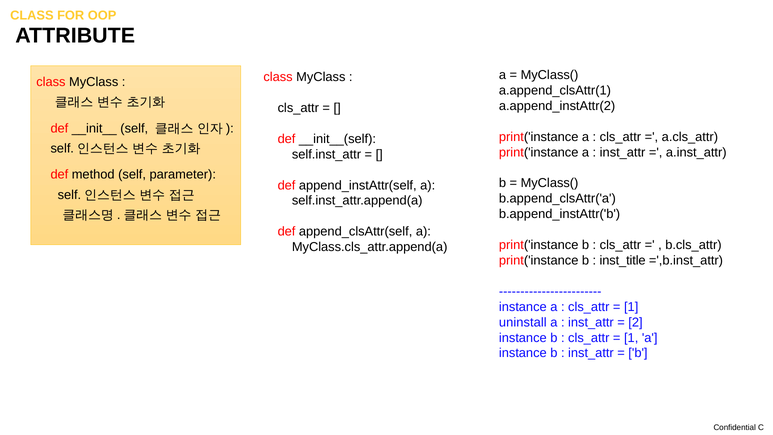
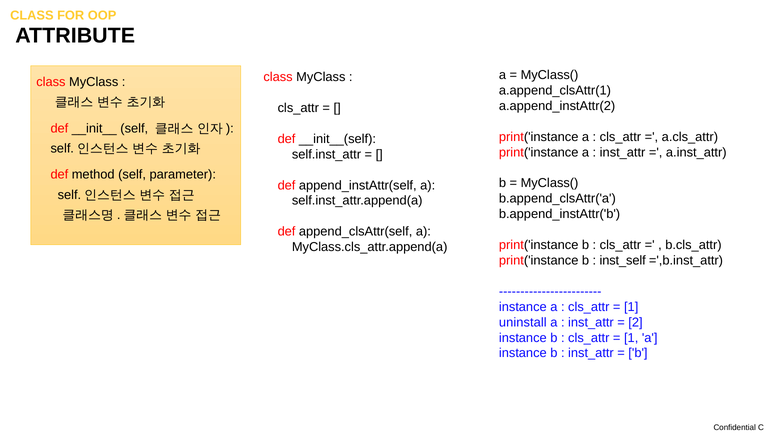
inst_title: inst_title -> inst_self
